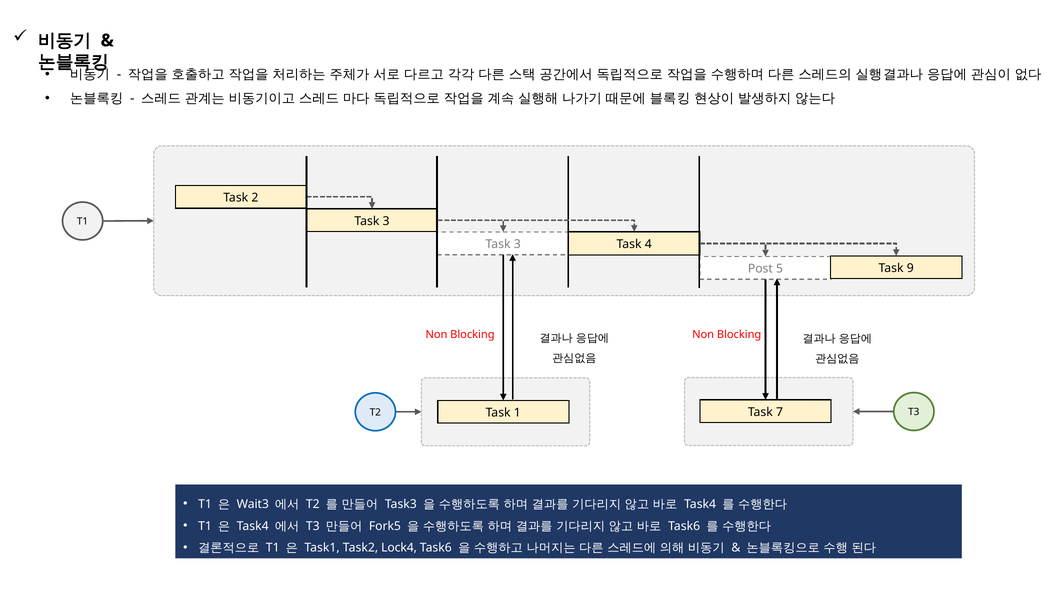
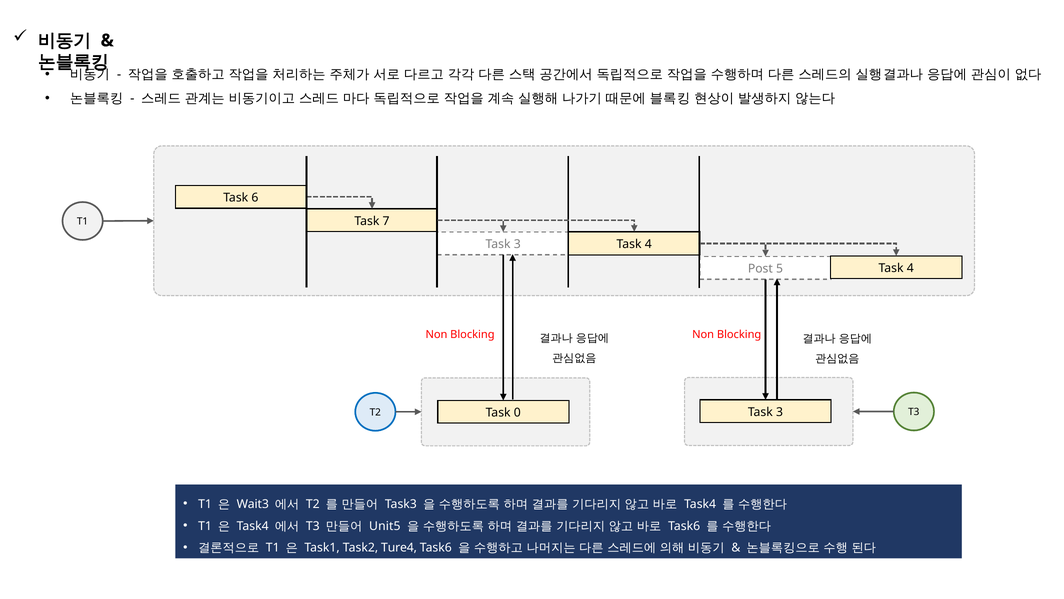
2: 2 -> 6
T1 Task 3: 3 -> 7
9 at (910, 268): 9 -> 4
7 at (780, 412): 7 -> 3
1: 1 -> 0
Fork5: Fork5 -> Unit5
Lock4: Lock4 -> Ture4
